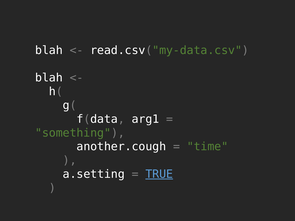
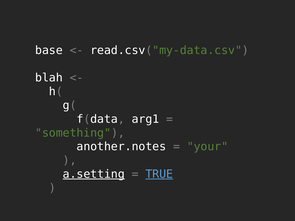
blah at (49, 50): blah -> base
another.cough: another.cough -> another.notes
time: time -> your
a.setting underline: none -> present
